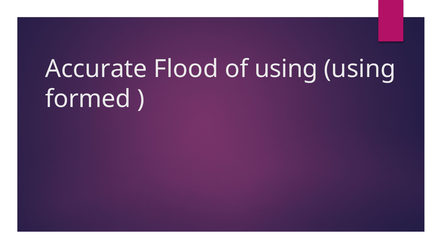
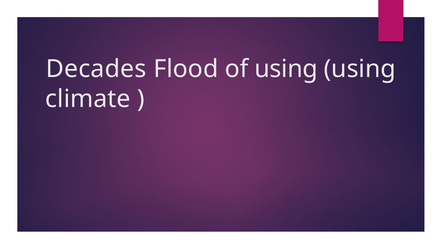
Accurate: Accurate -> Decades
formed: formed -> climate
